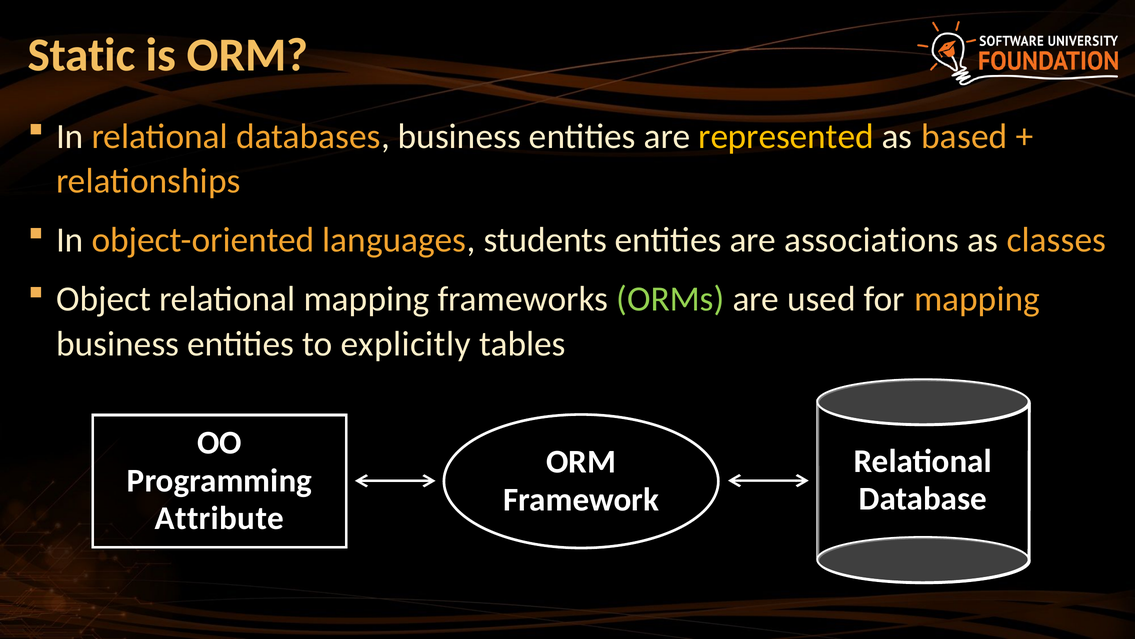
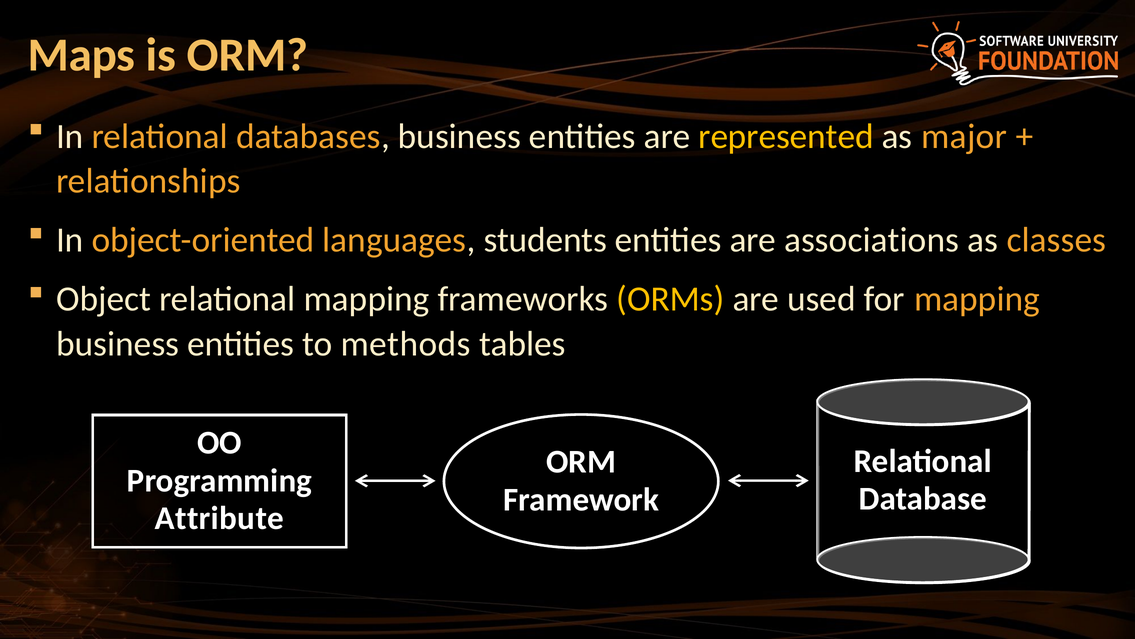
Static: Static -> Maps
based: based -> major
ORMs colour: light green -> yellow
explicitly: explicitly -> methods
